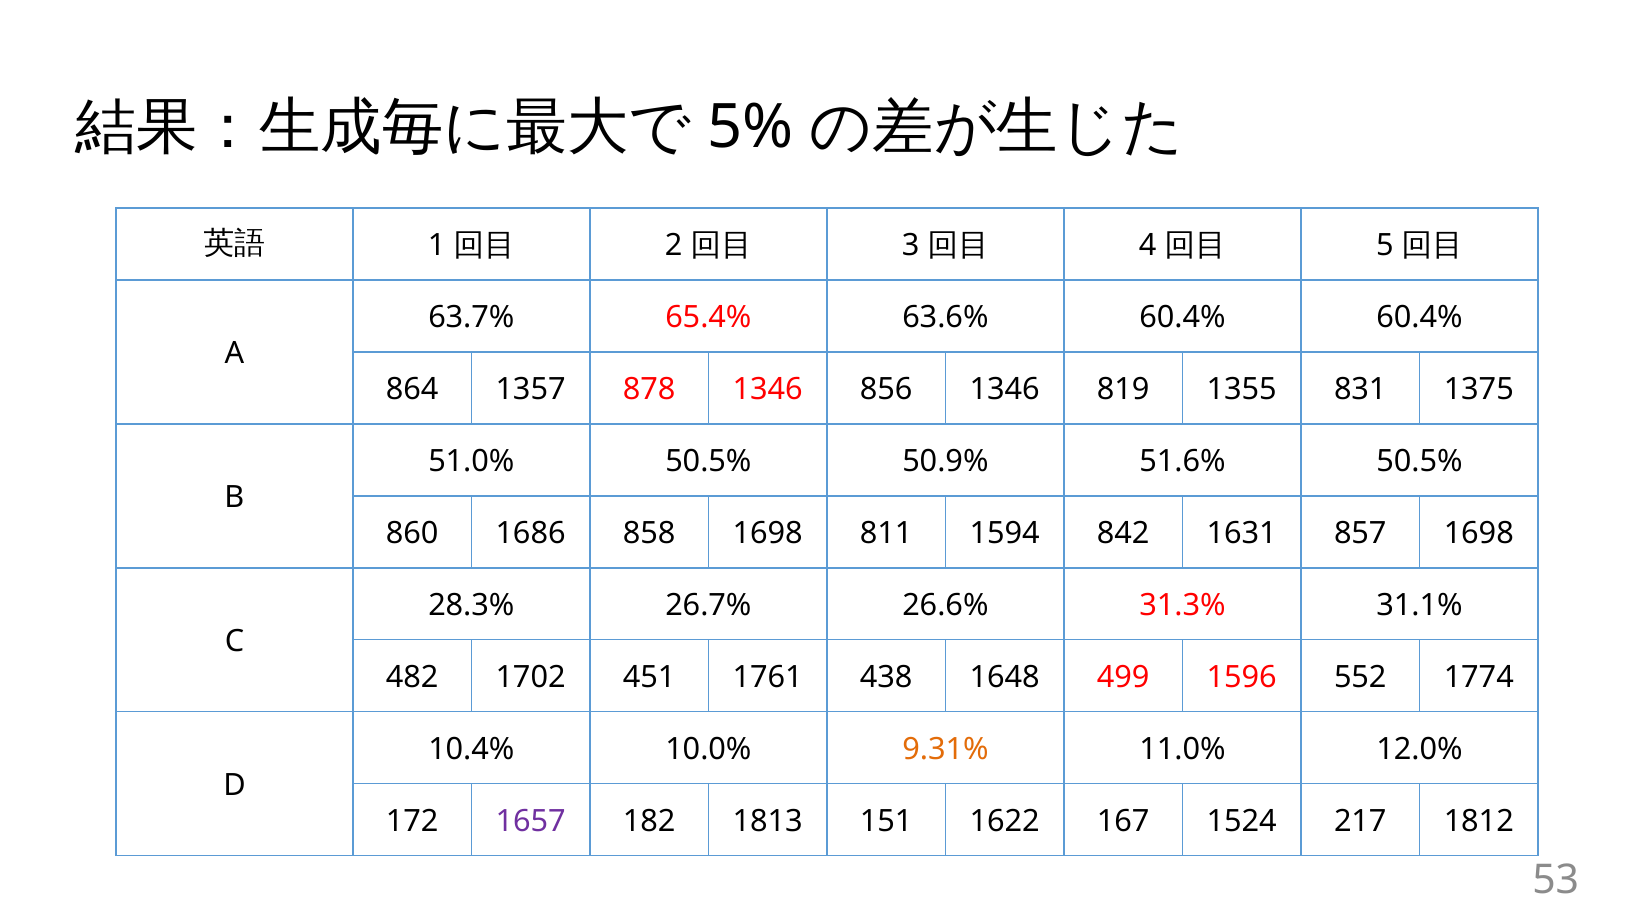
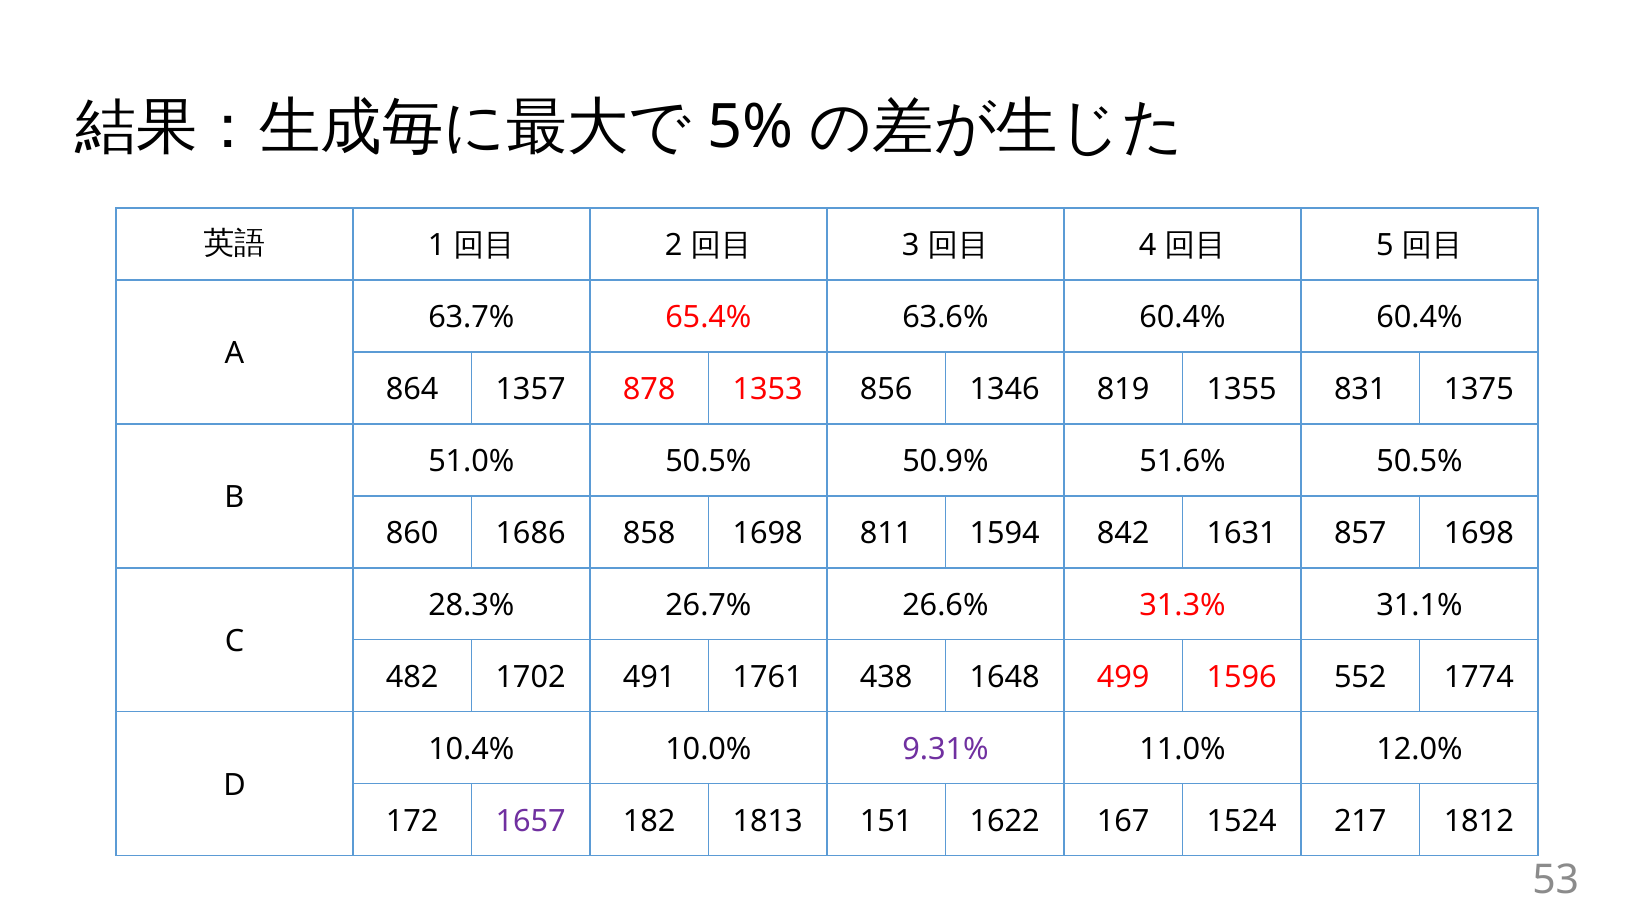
878 1346: 1346 -> 1353
451: 451 -> 491
9.31% colour: orange -> purple
